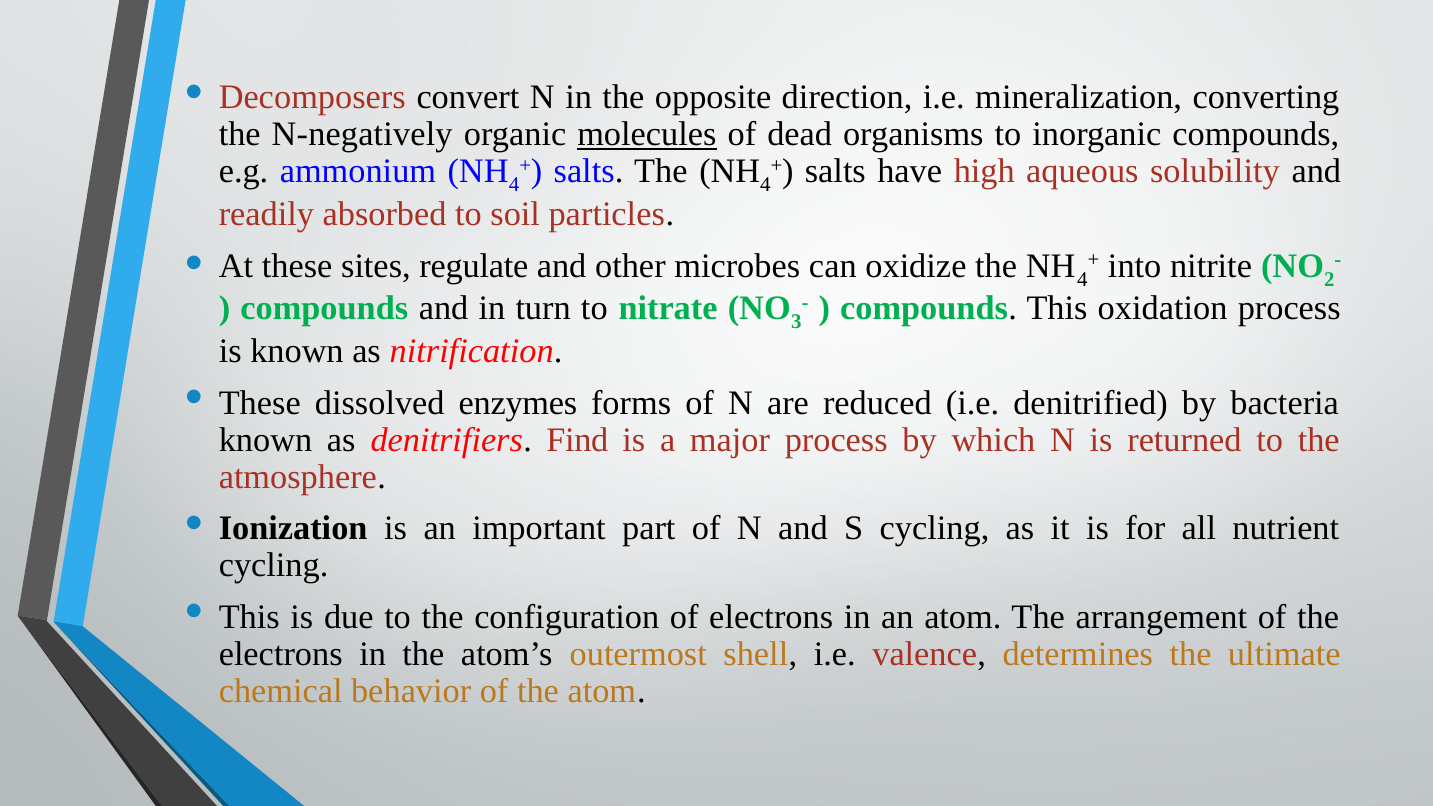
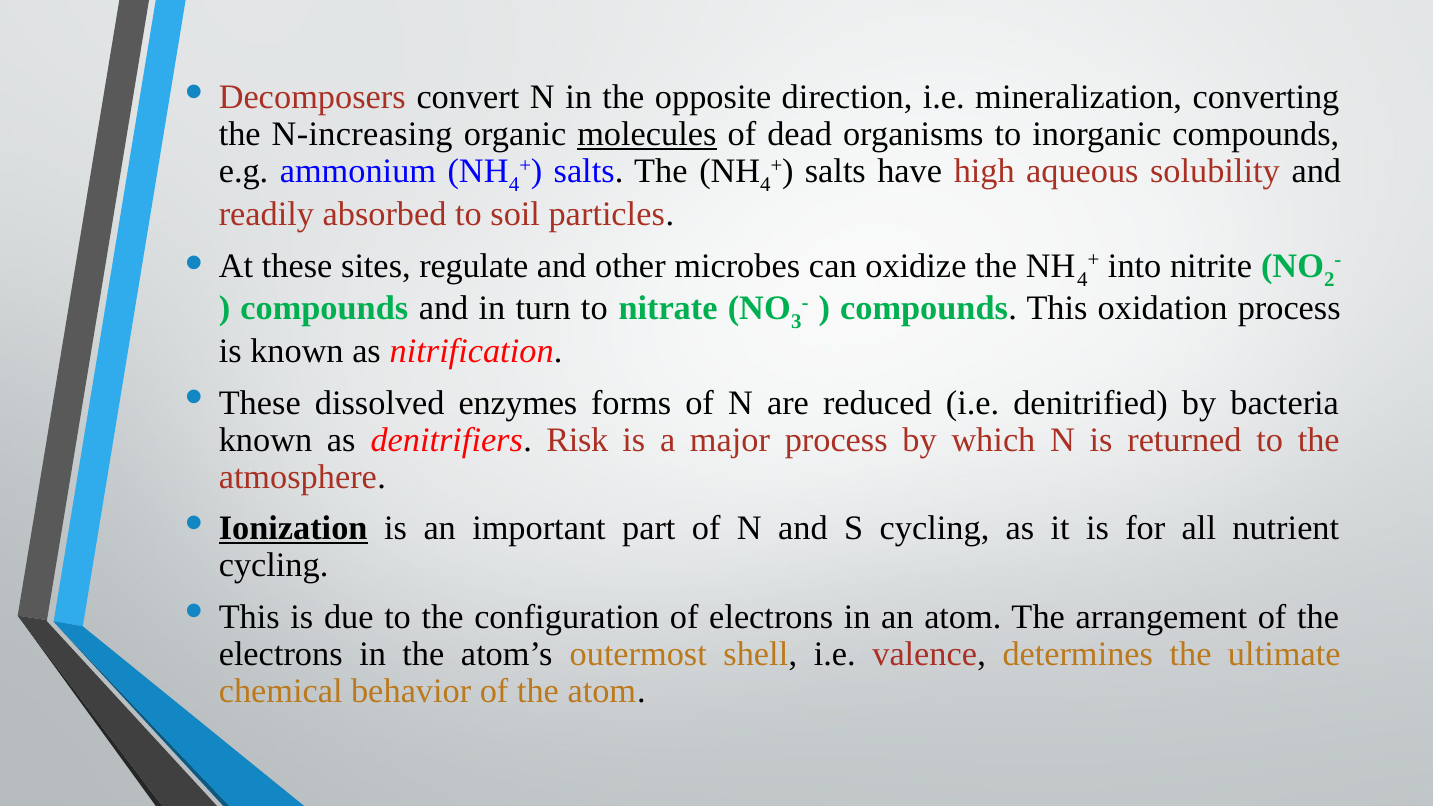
N-negatively: N-negatively -> N-increasing
Find: Find -> Risk
Ionization underline: none -> present
